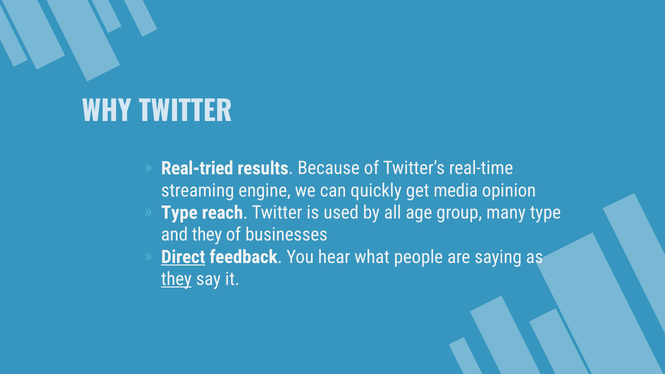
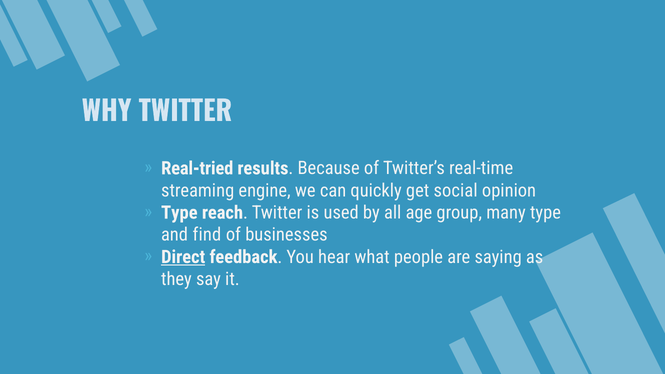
media: media -> social
and they: they -> find
they at (176, 279) underline: present -> none
